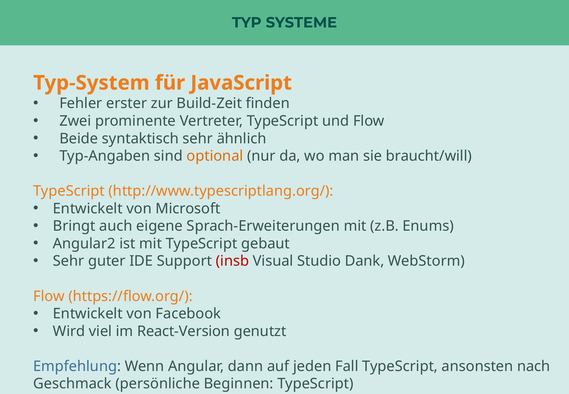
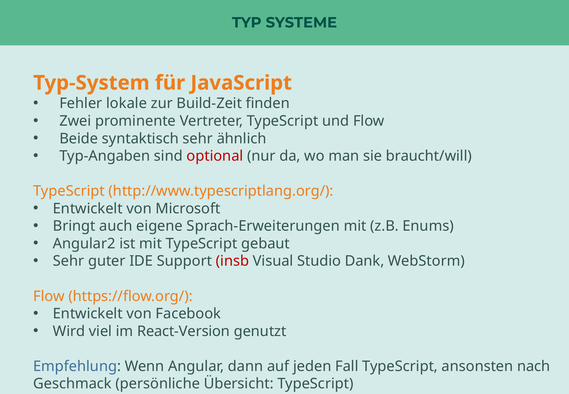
erster: erster -> lokale
optional colour: orange -> red
Beginnen: Beginnen -> Übersicht
